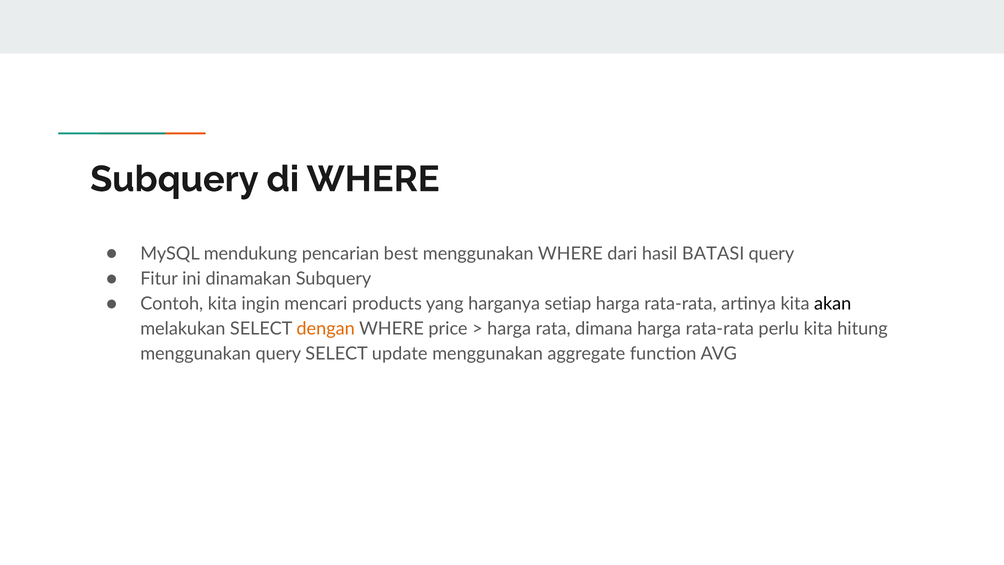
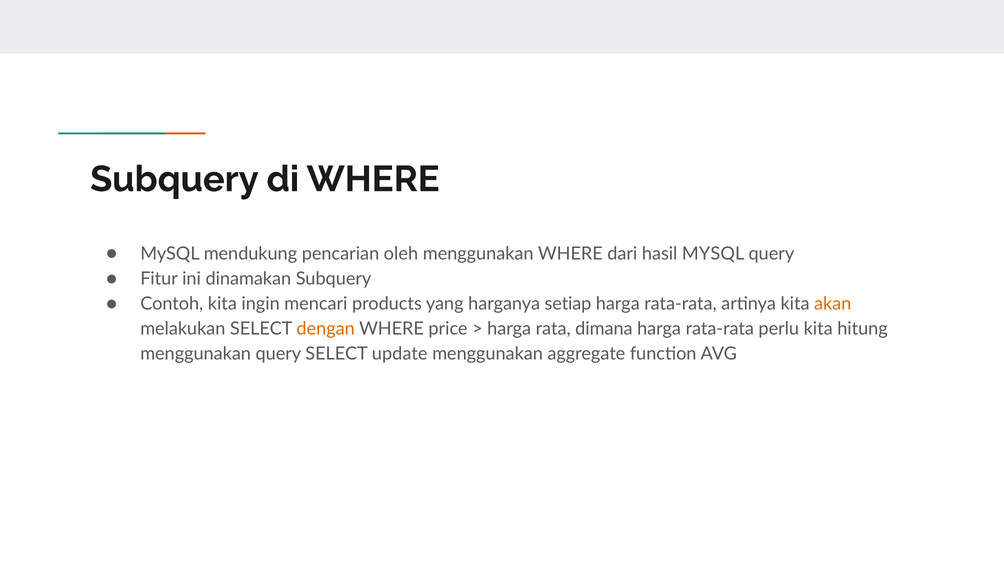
best: best -> oleh
hasil BATASI: BATASI -> MYSQL
akan colour: black -> orange
